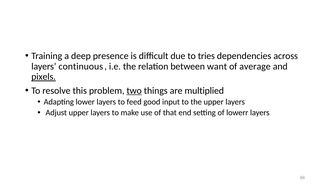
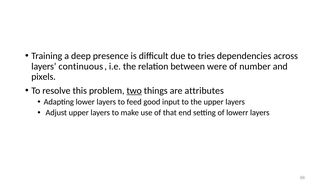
want: want -> were
average: average -> number
pixels underline: present -> none
multiplied: multiplied -> attributes
